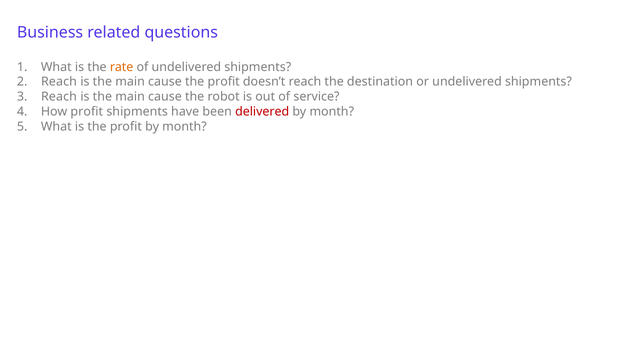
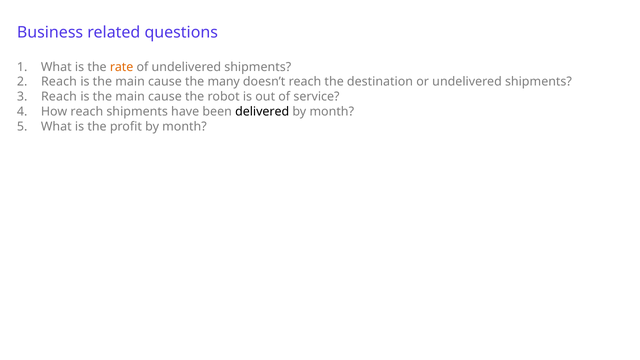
cause the profit: profit -> many
How profit: profit -> reach
delivered colour: red -> black
